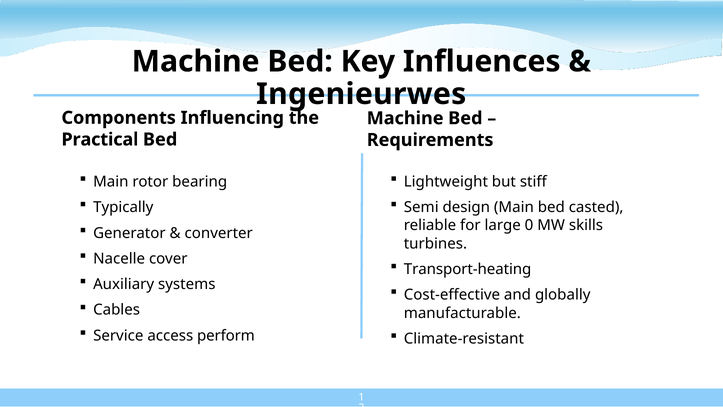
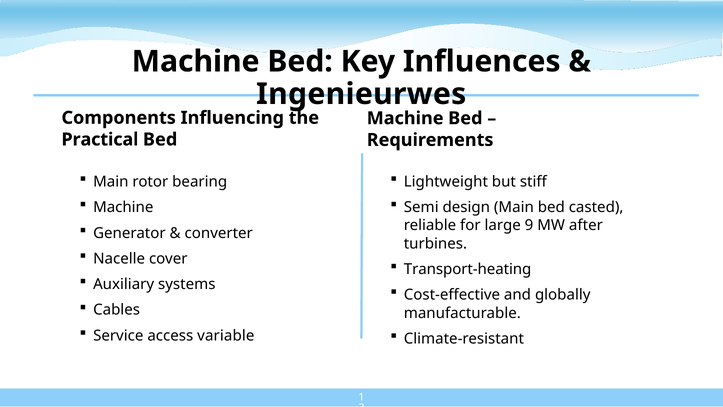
Typically at (123, 207): Typically -> Machine
0: 0 -> 9
skills: skills -> after
perform: perform -> variable
